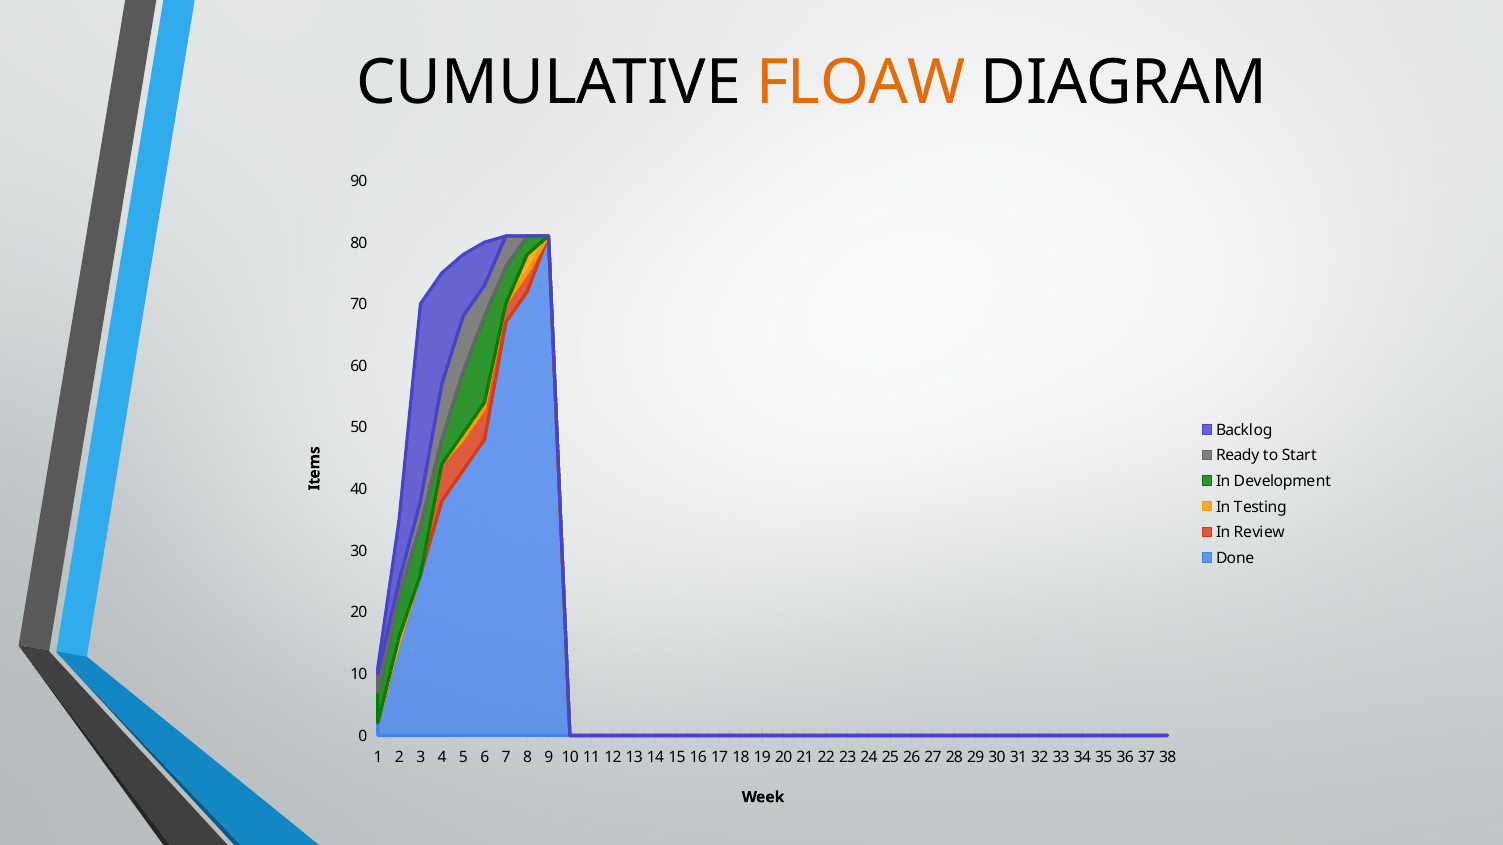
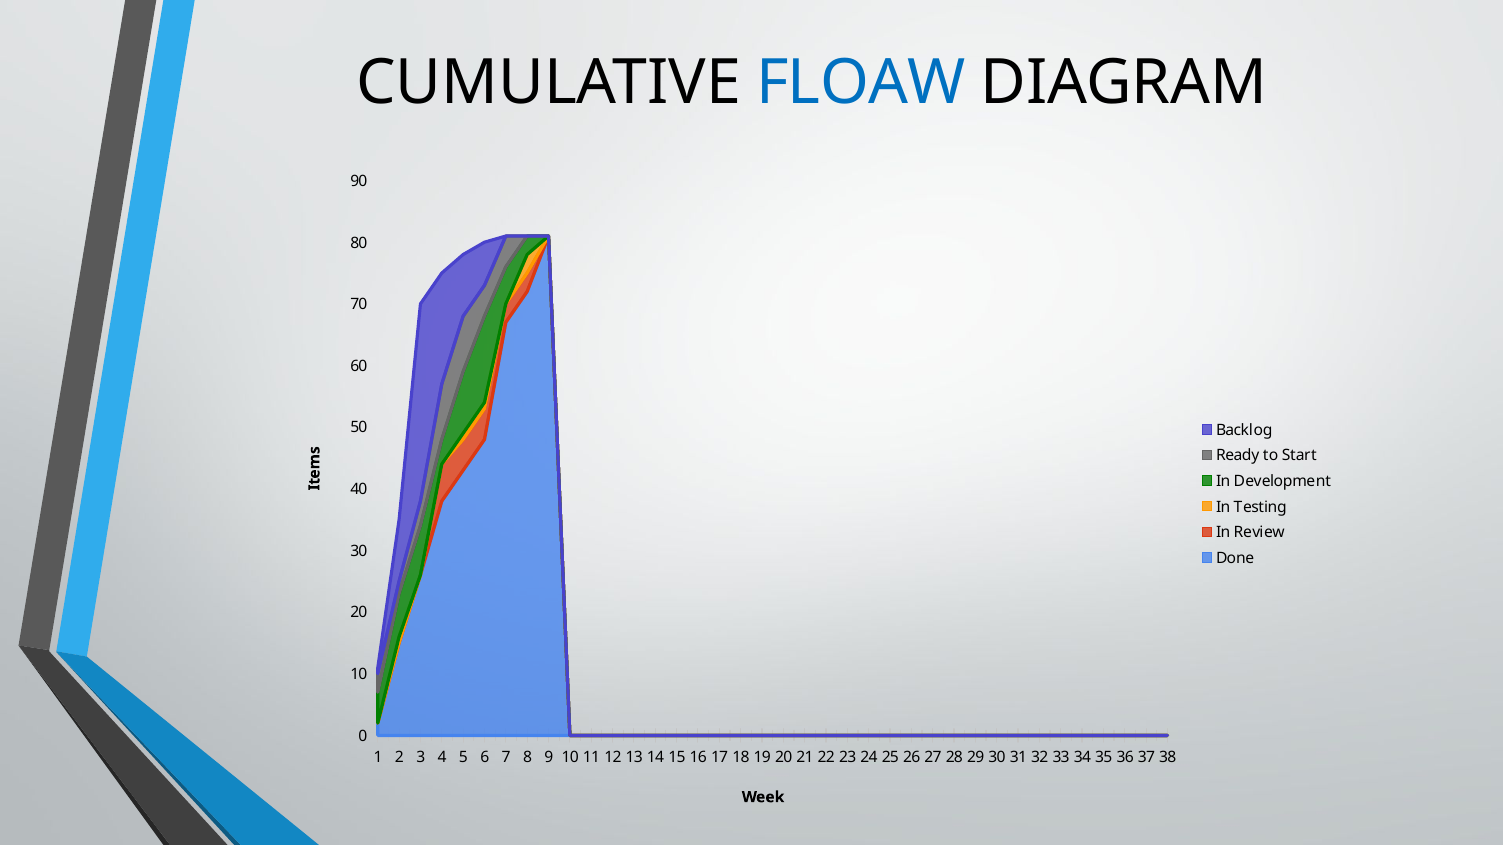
FLOAW colour: orange -> blue
